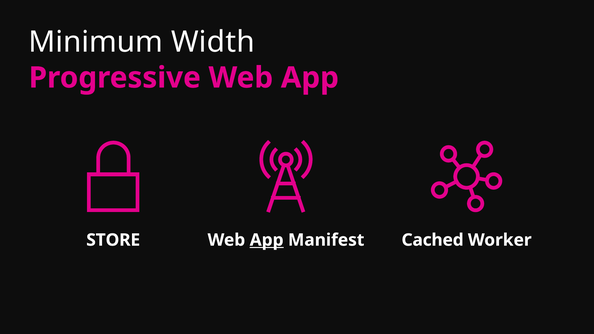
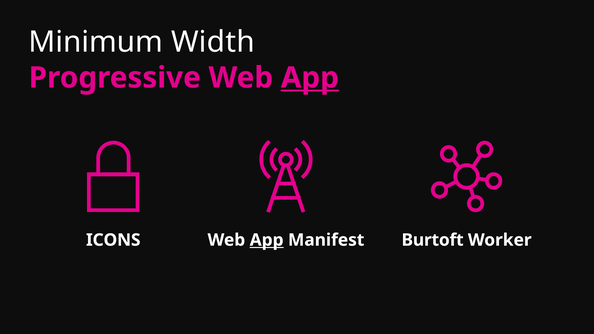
App at (310, 78) underline: none -> present
STORE: STORE -> ICONS
Cached: Cached -> Burtoft
